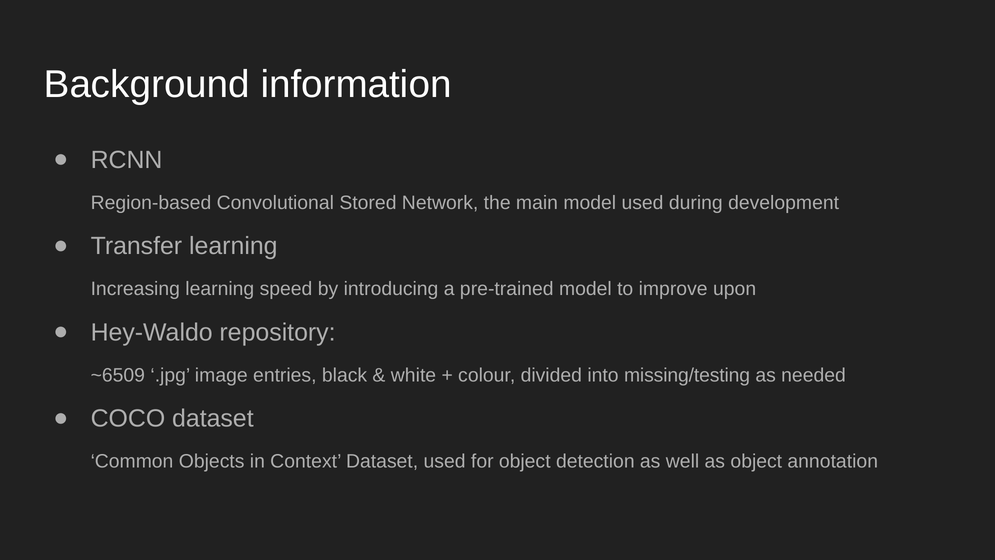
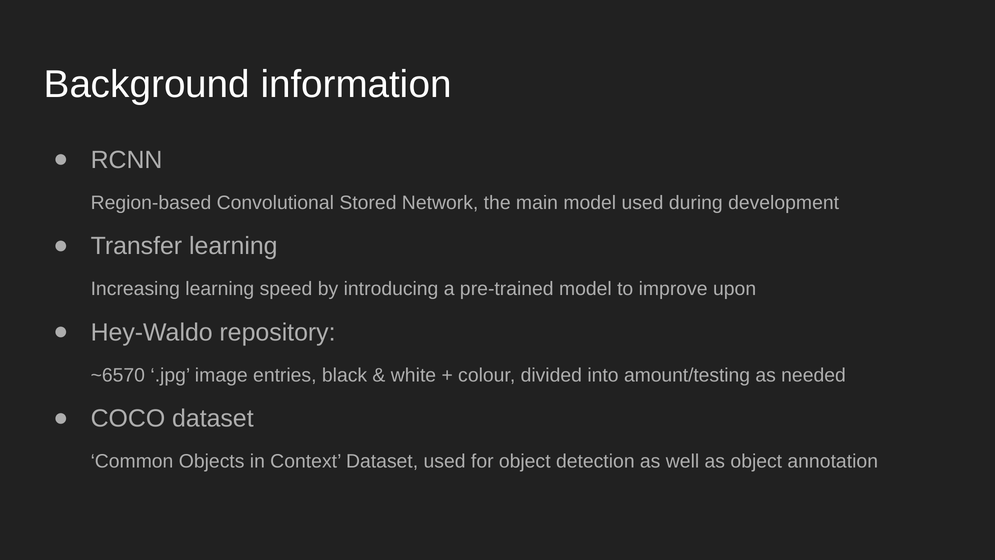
~6509: ~6509 -> ~6570
missing/testing: missing/testing -> amount/testing
